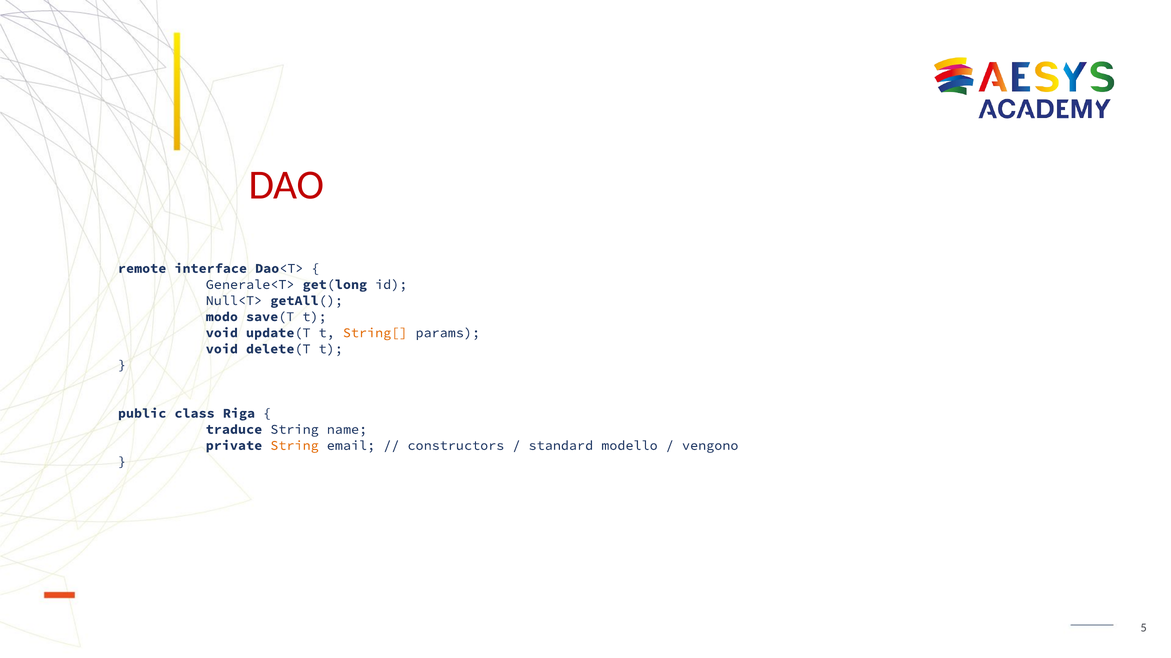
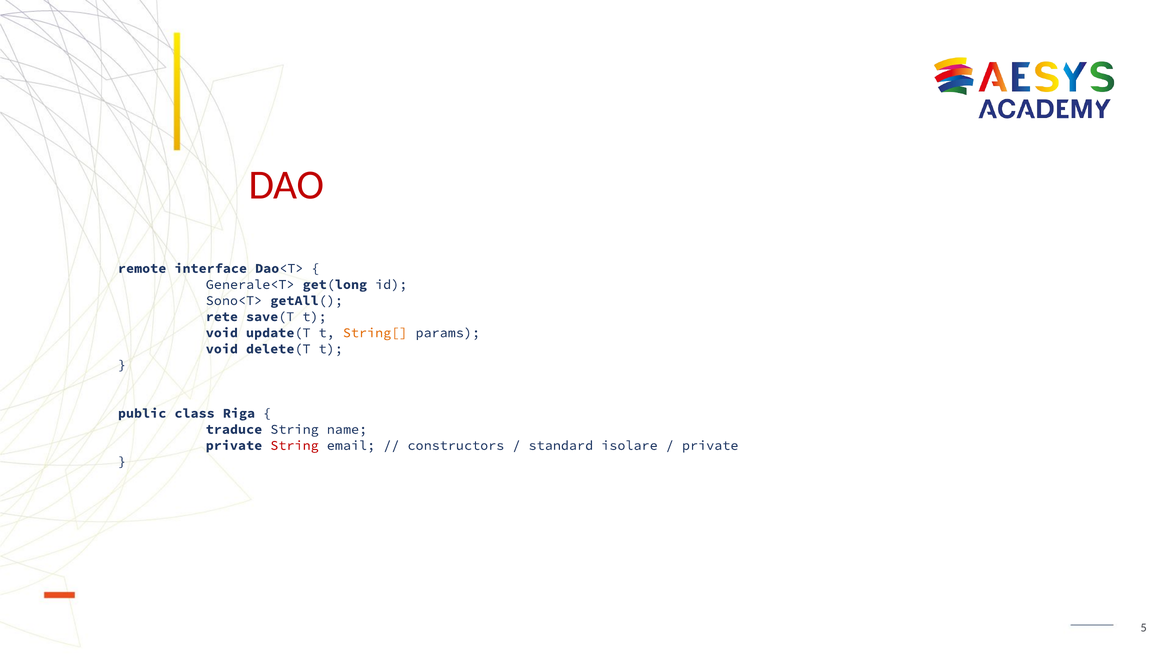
Null<T>: Null<T> -> Sono<T>
modo: modo -> rete
String at (295, 446) colour: orange -> red
modello: modello -> isolare
vengono at (710, 446): vengono -> private
